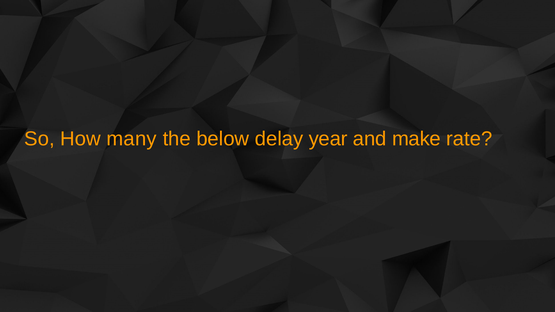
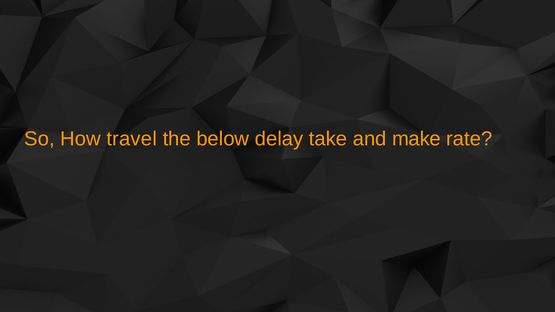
many: many -> travel
year: year -> take
